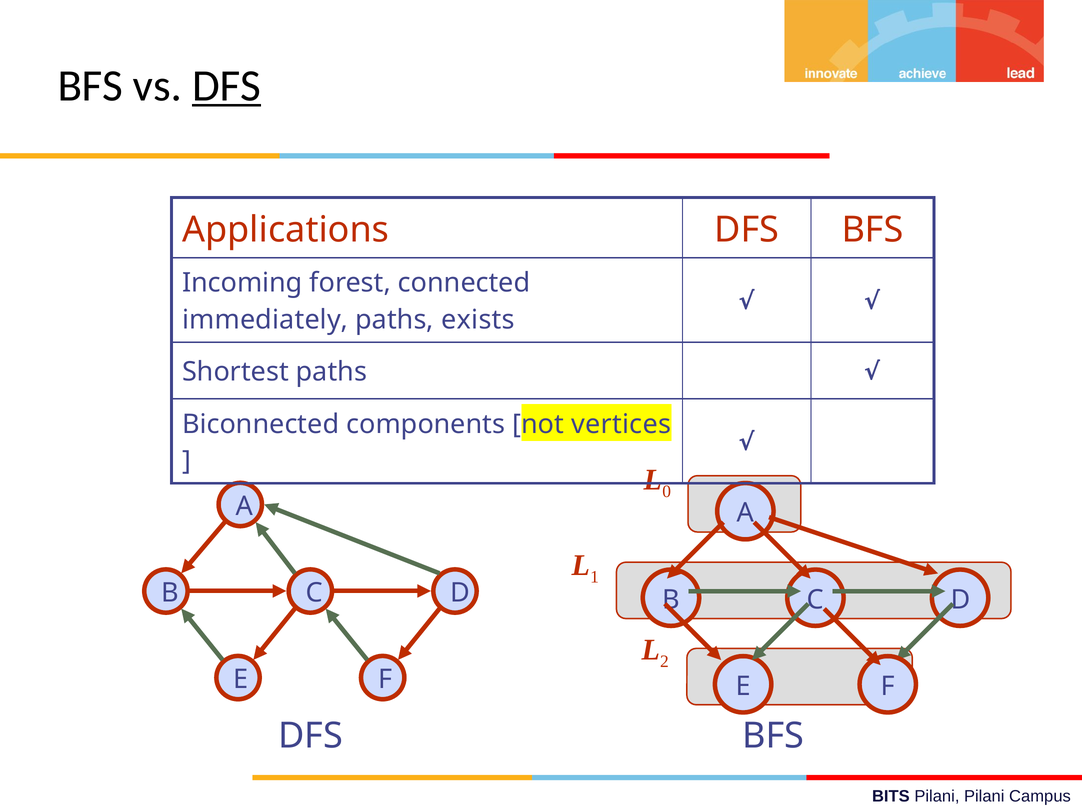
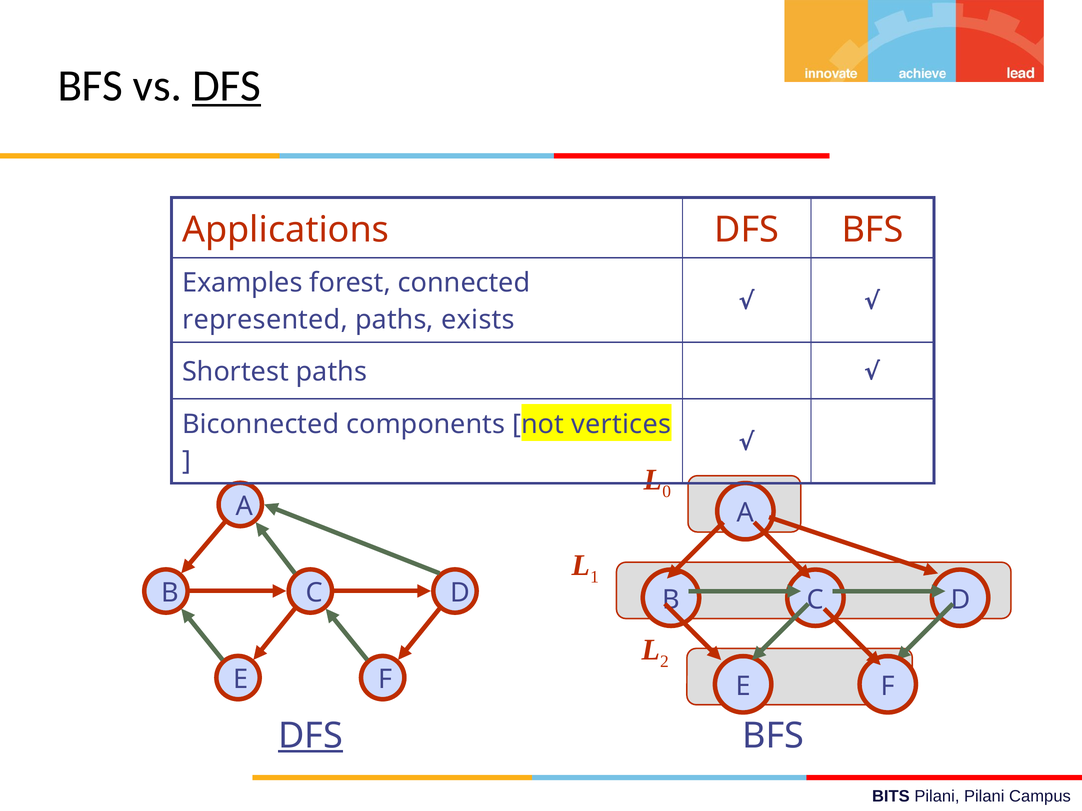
Incoming: Incoming -> Examples
immediately: immediately -> represented
DFS at (310, 736) underline: none -> present
